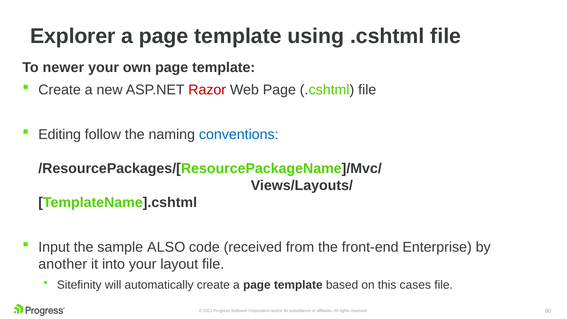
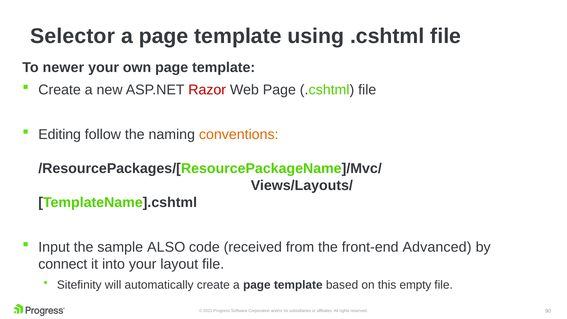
Explorer: Explorer -> Selector
conventions colour: blue -> orange
Enterprise: Enterprise -> Advanced
another: another -> connect
cases: cases -> empty
